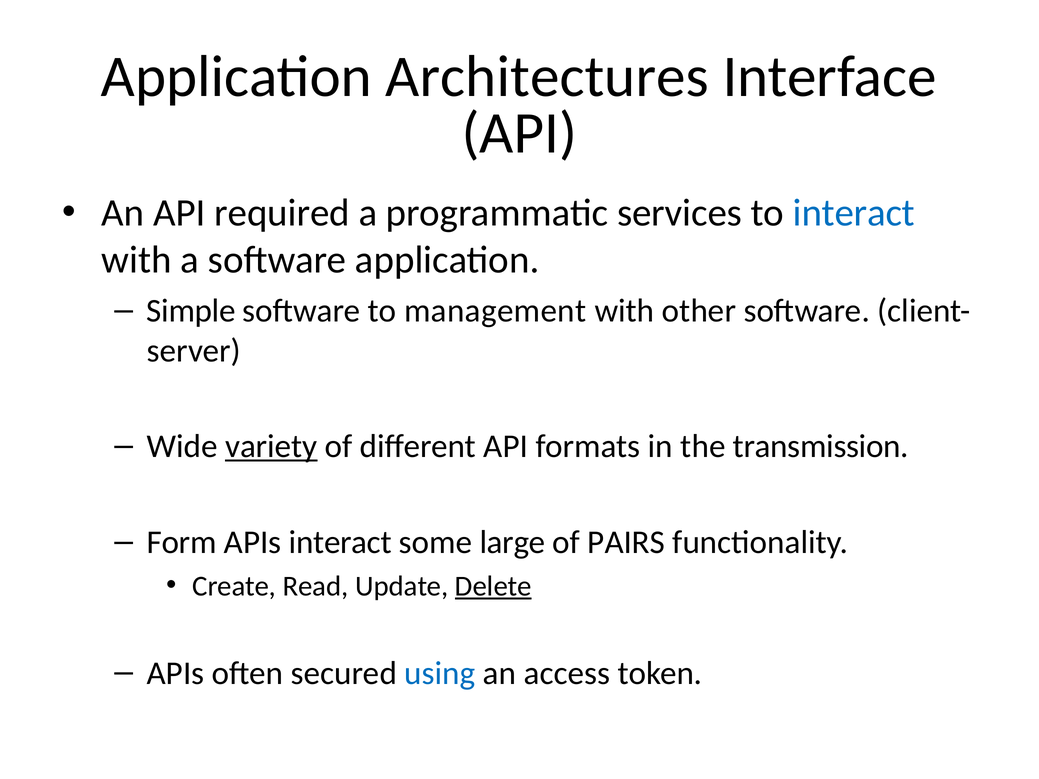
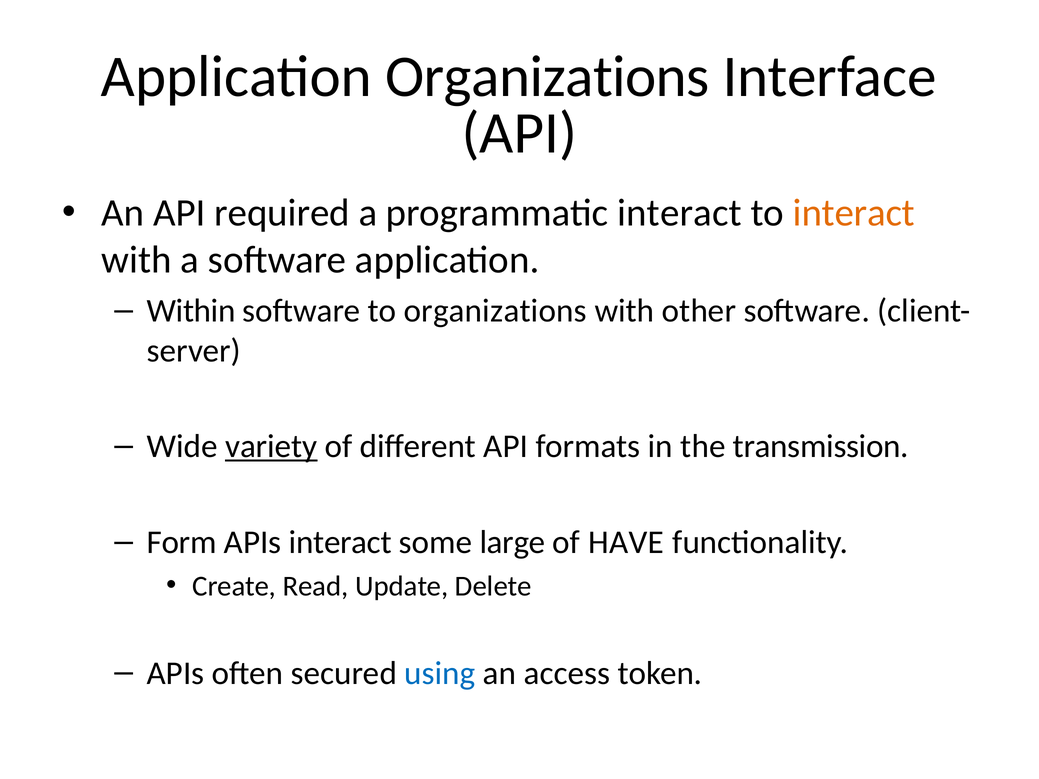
Application Architectures: Architectures -> Organizations
programmatic services: services -> interact
interact at (854, 213) colour: blue -> orange
Simple: Simple -> Within
to management: management -> organizations
PAIRS: PAIRS -> HAVE
Delete underline: present -> none
